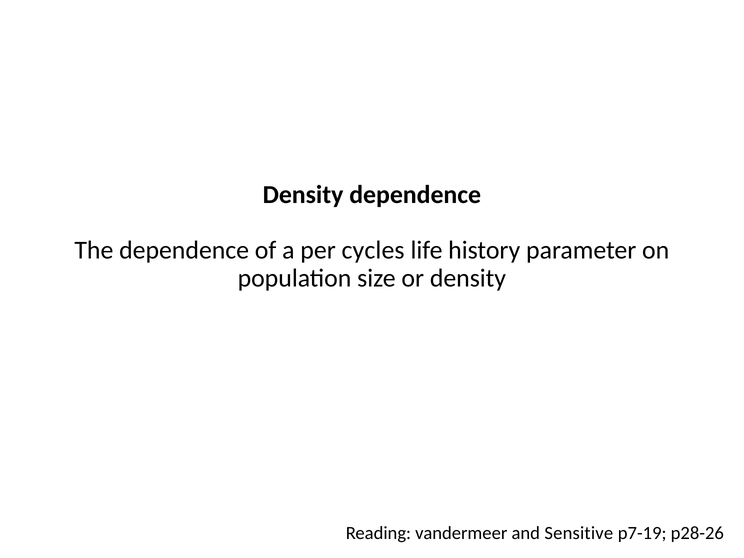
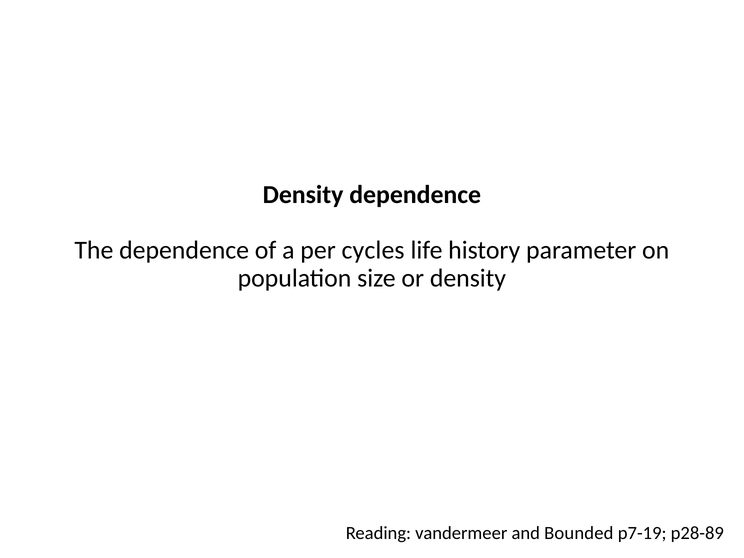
Sensitive: Sensitive -> Bounded
p28-26: p28-26 -> p28-89
